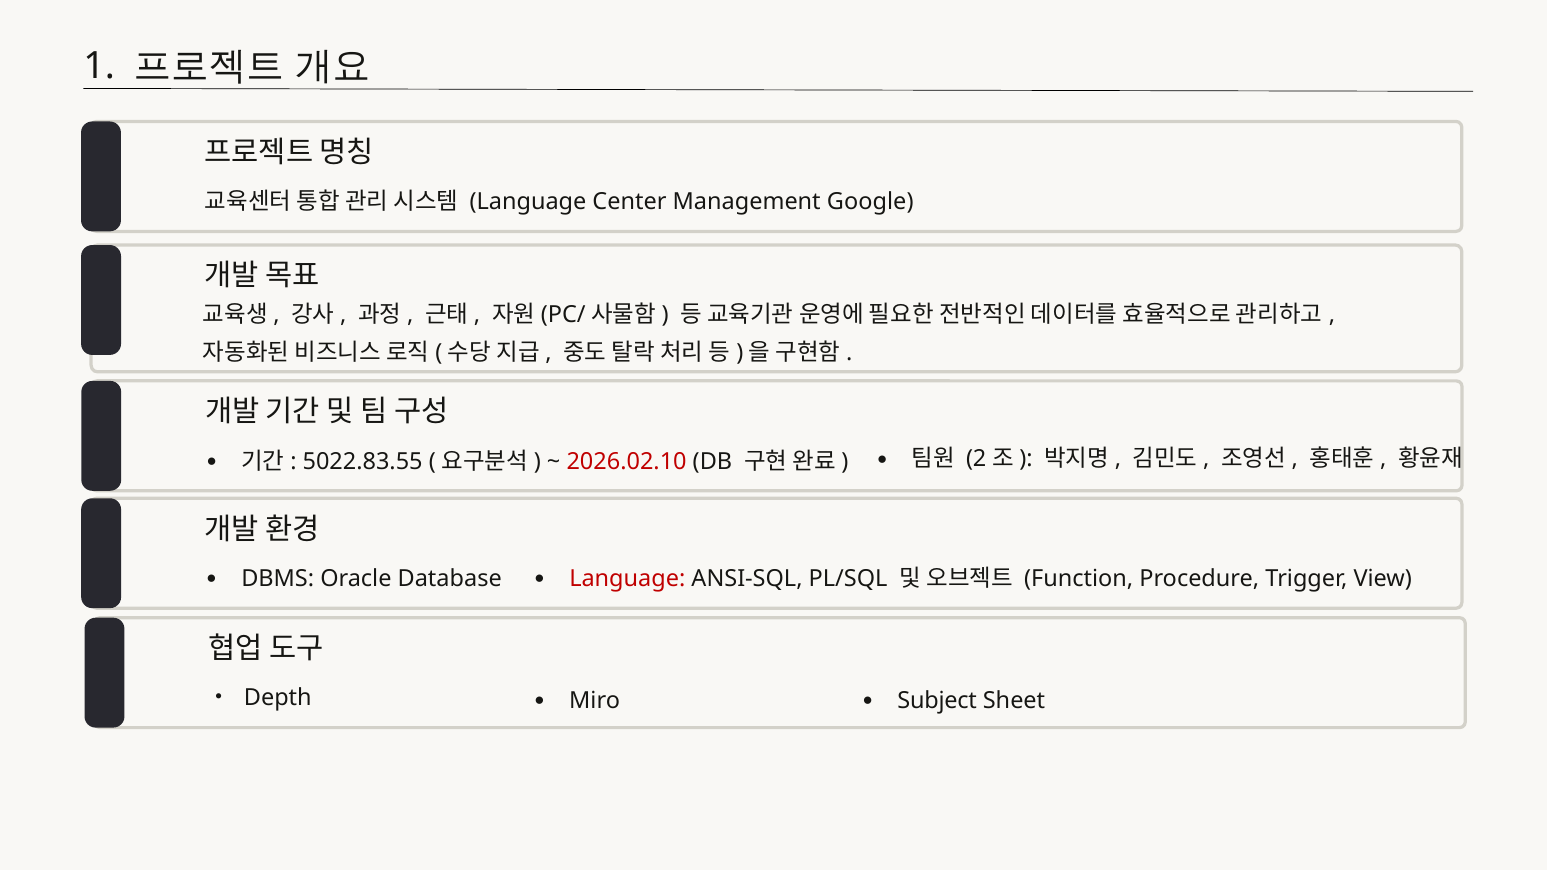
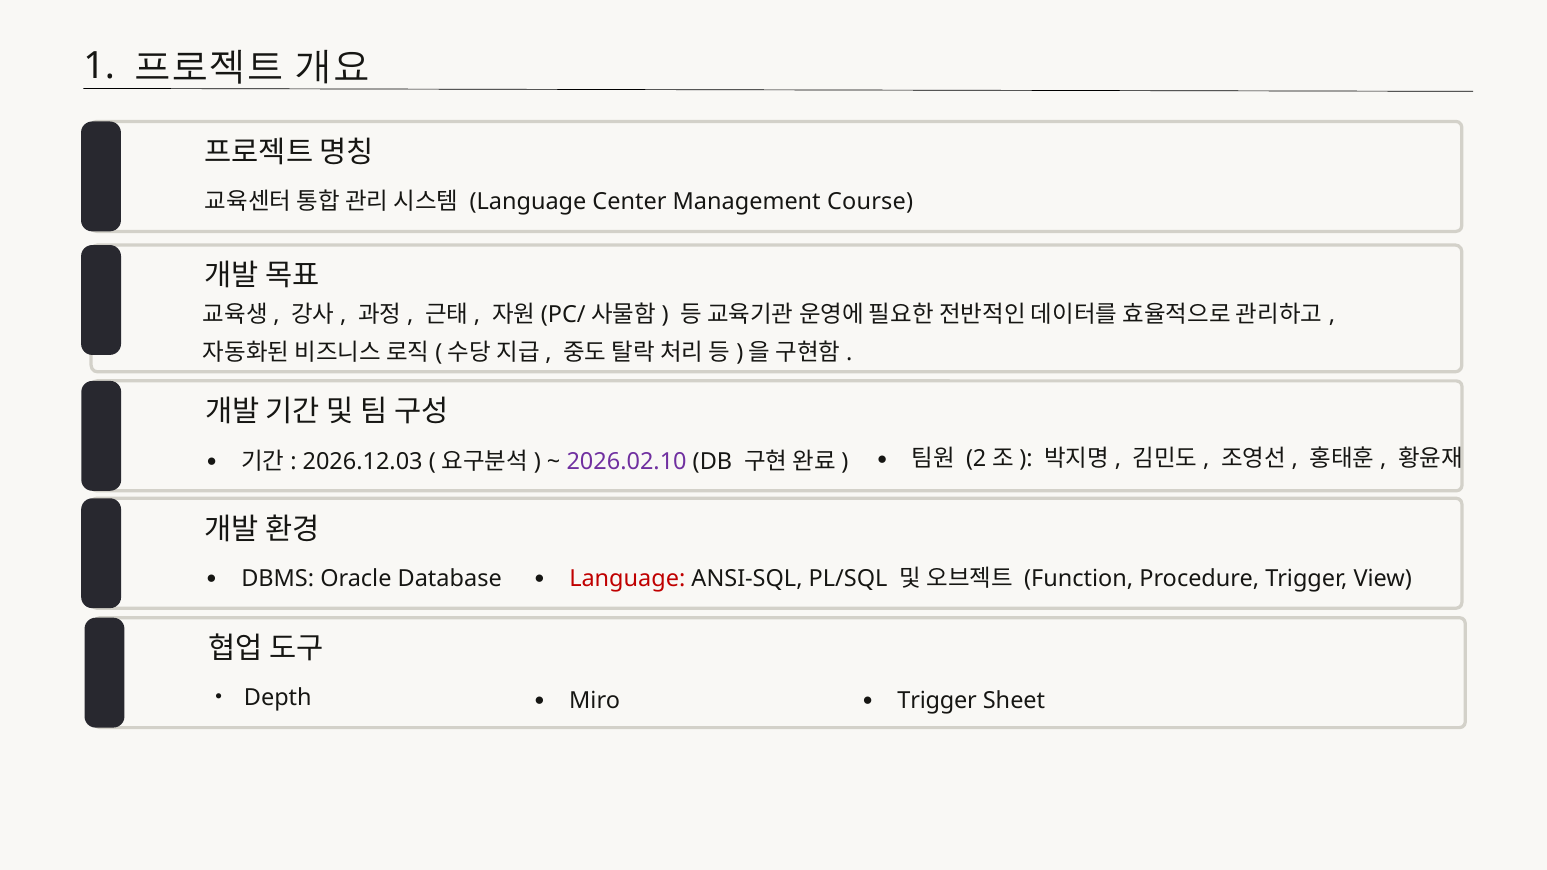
Google: Google -> Course
5022.83.55: 5022.83.55 -> 2026.12.03
2026.02.10 colour: red -> purple
Subject at (937, 701): Subject -> Trigger
